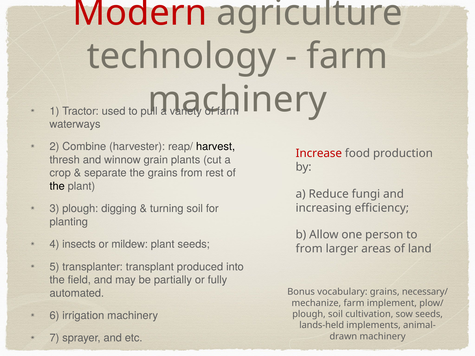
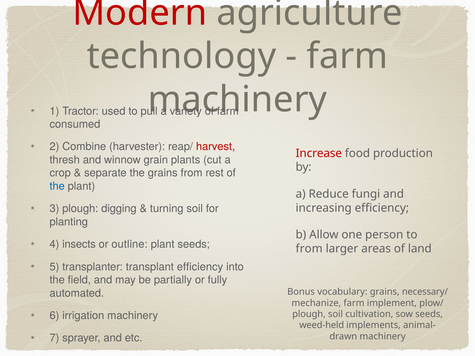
waterways: waterways -> consumed
harvest colour: black -> red
the at (57, 186) colour: black -> blue
mildew: mildew -> outline
transplant produced: produced -> efficiency
lands-held: lands-held -> weed-held
